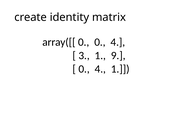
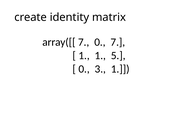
array([[ 0: 0 -> 7
4 at (118, 42): 4 -> 7
3 at (84, 55): 3 -> 1
9: 9 -> 5
4 at (100, 69): 4 -> 3
